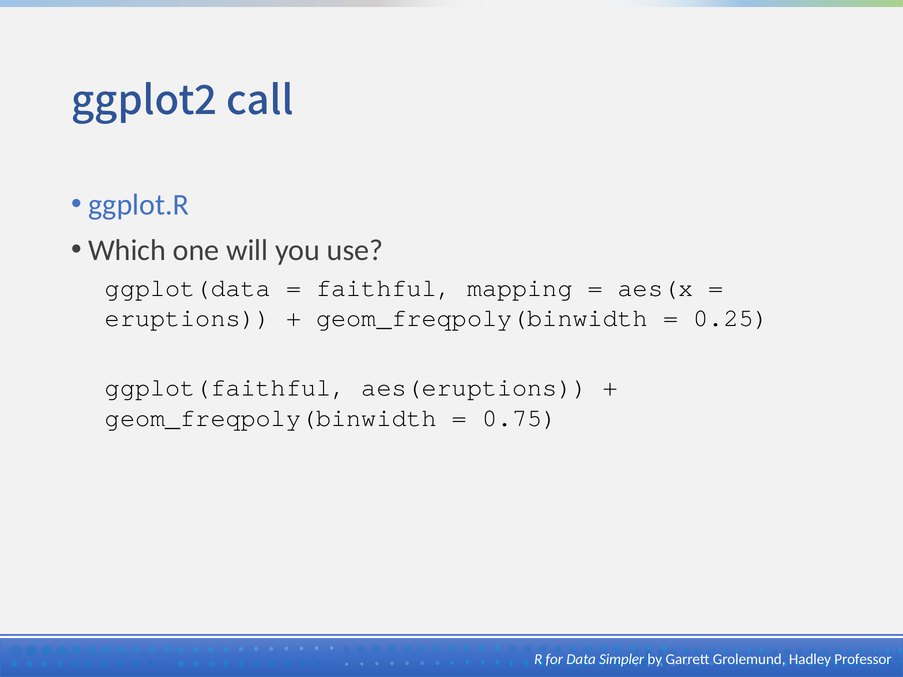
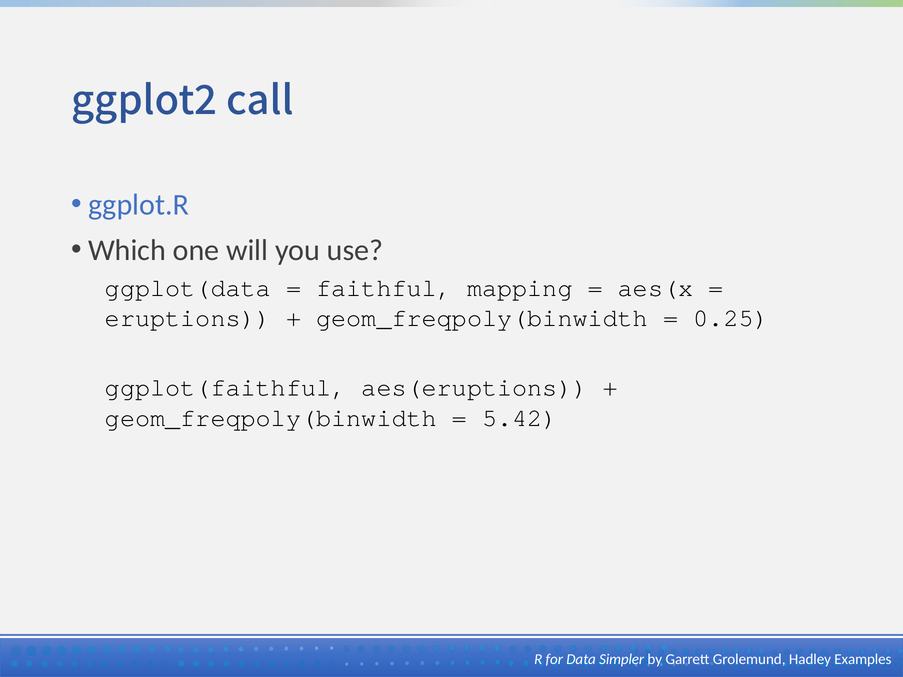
0.75: 0.75 -> 5.42
Professor: Professor -> Examples
